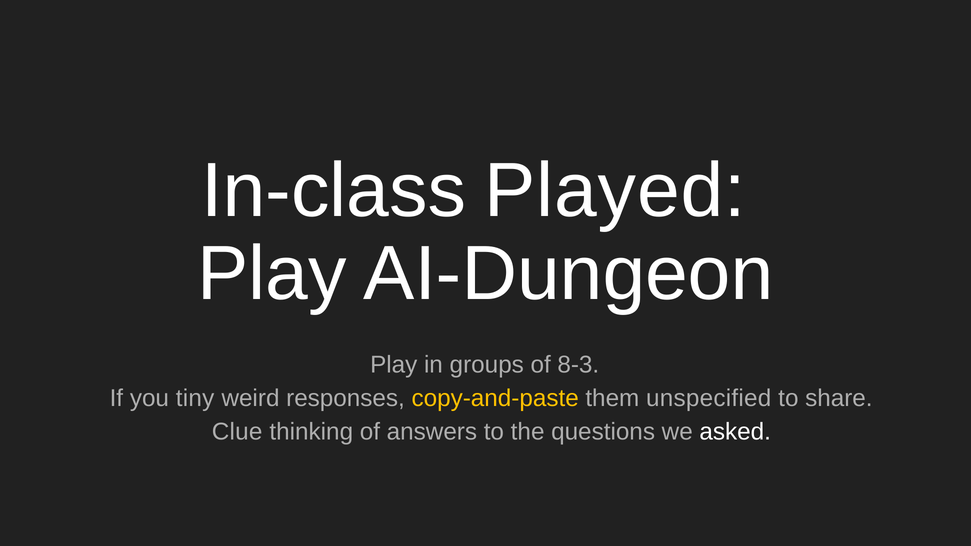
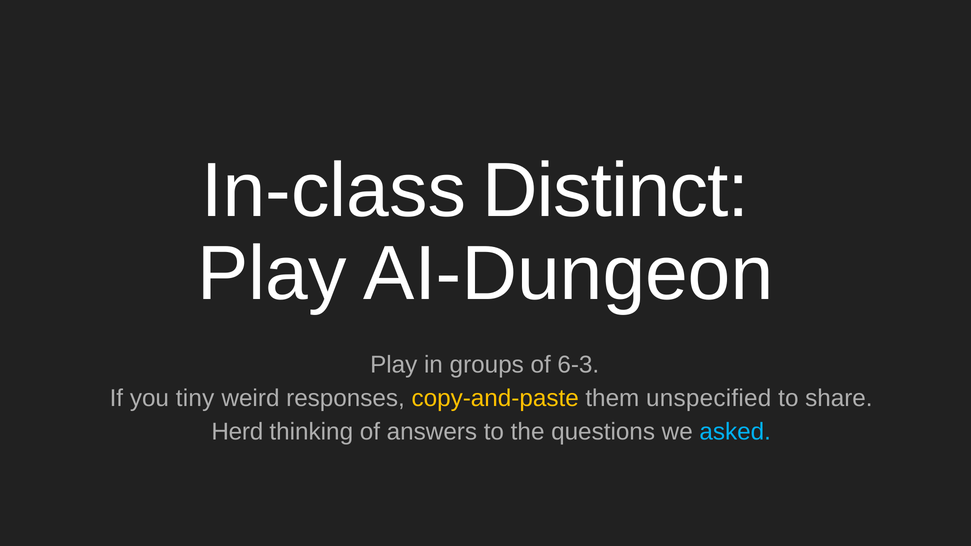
Played: Played -> Distinct
8-3: 8-3 -> 6-3
Clue: Clue -> Herd
asked colour: white -> light blue
